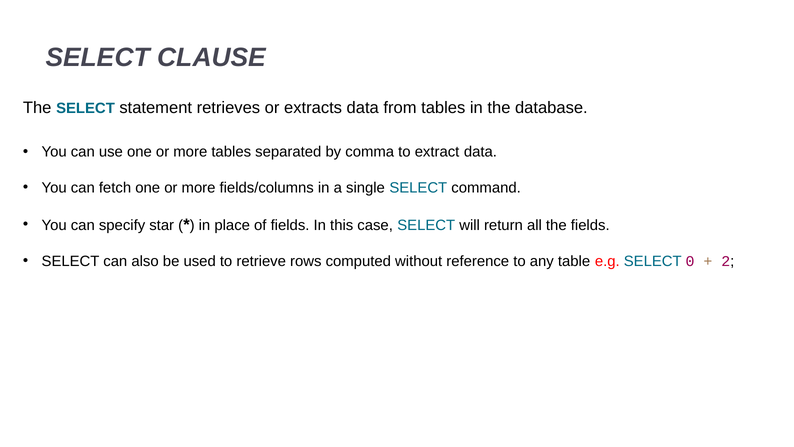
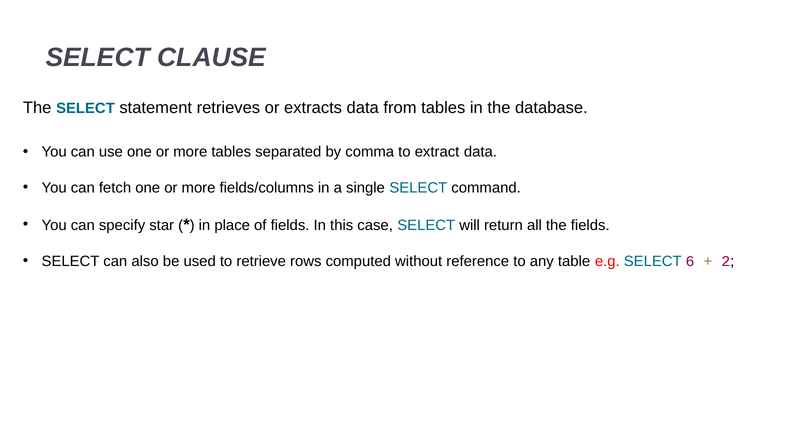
0: 0 -> 6
